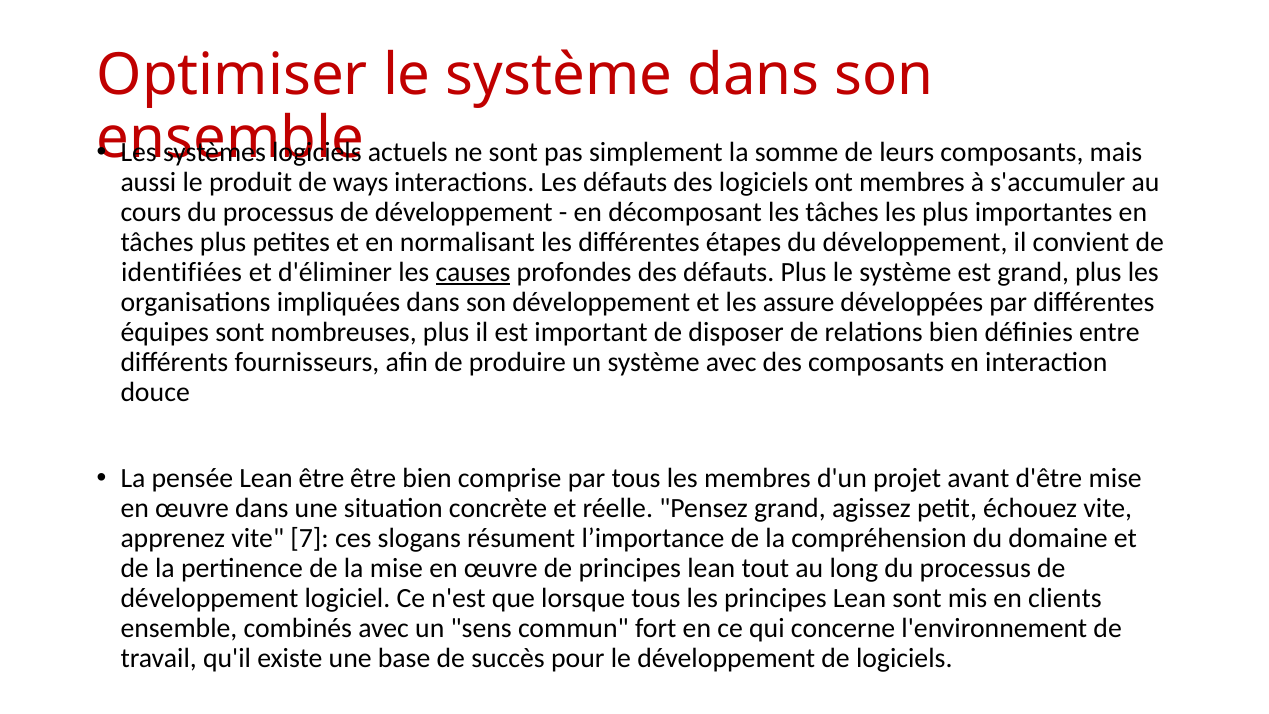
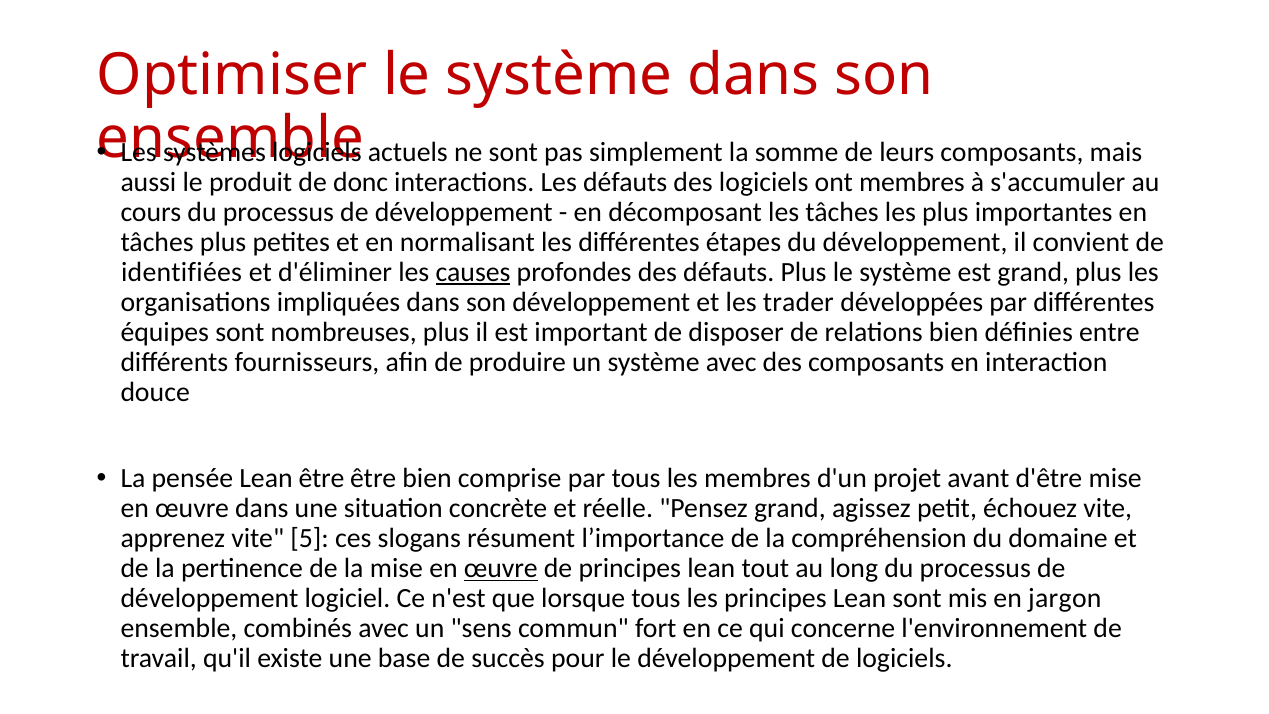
ways: ways -> donc
assure: assure -> trader
7: 7 -> 5
œuvre at (501, 569) underline: none -> present
clients: clients -> jargon
